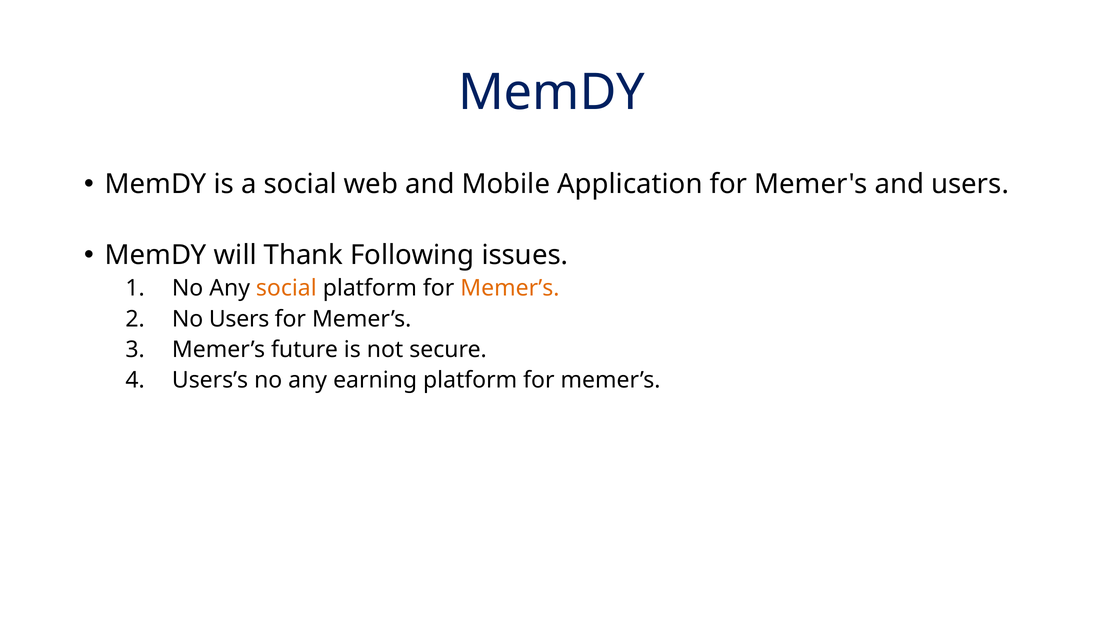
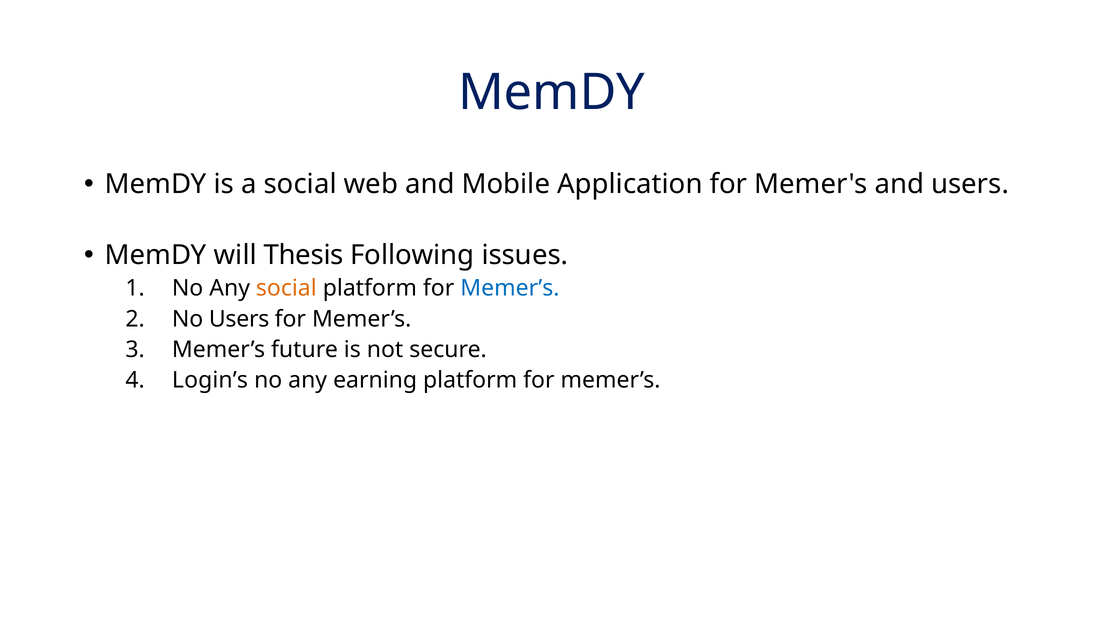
Thank: Thank -> Thesis
Memer’s at (510, 288) colour: orange -> blue
Users’s: Users’s -> Login’s
